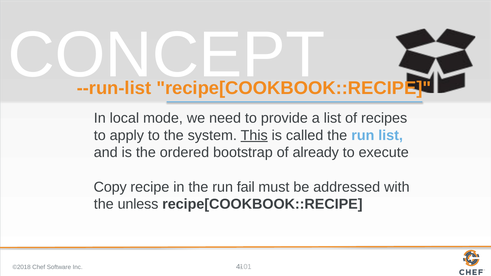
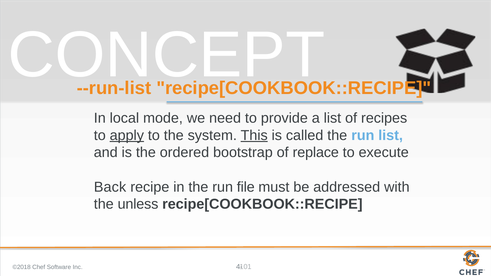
apply underline: none -> present
already: already -> replace
Copy: Copy -> Back
fail: fail -> file
